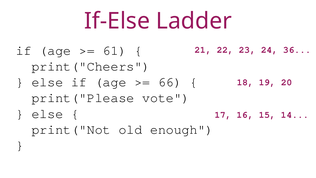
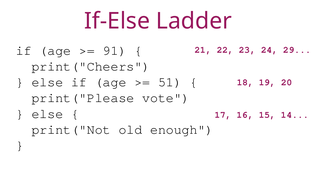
61: 61 -> 91
36: 36 -> 29
66: 66 -> 51
